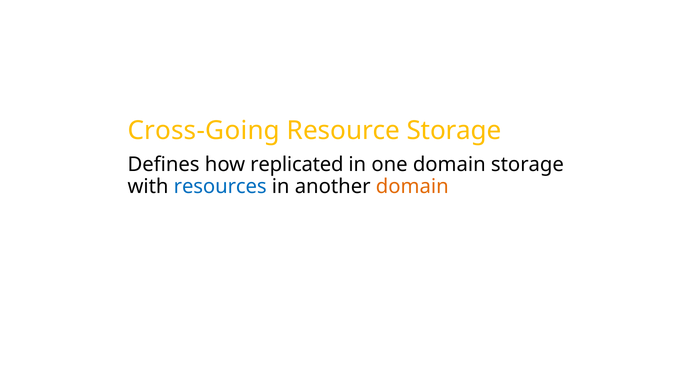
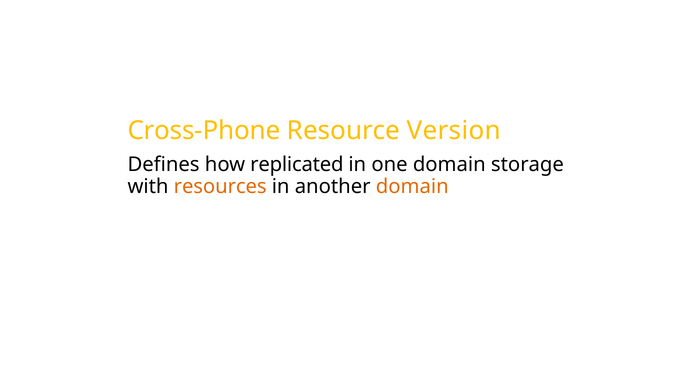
Cross-Going: Cross-Going -> Cross-Phone
Resource Storage: Storage -> Version
resources colour: blue -> orange
